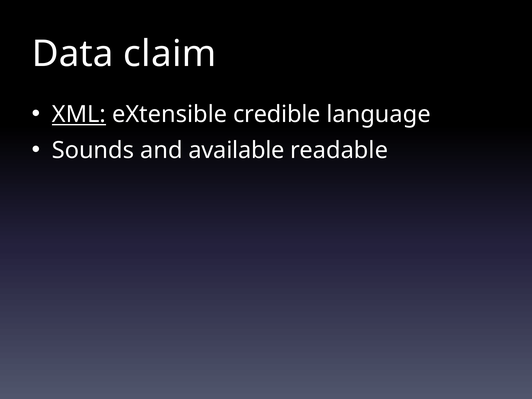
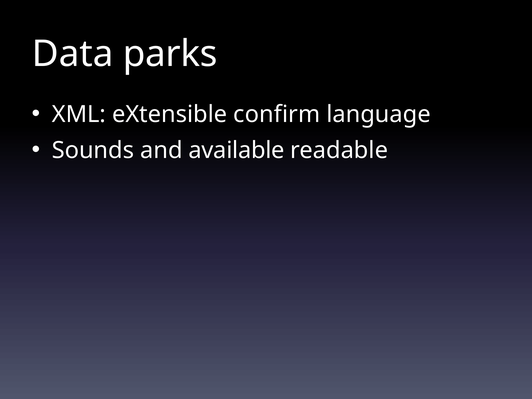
claim: claim -> parks
XML underline: present -> none
credible: credible -> confirm
